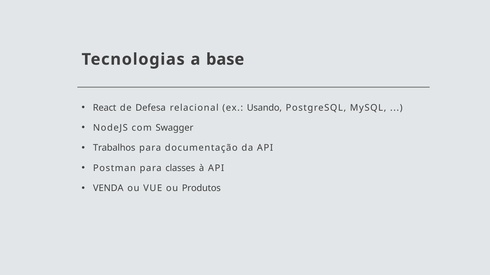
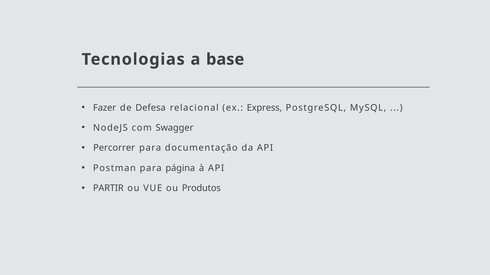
React: React -> Fazer
Usando: Usando -> Express
Trabalhos: Trabalhos -> Percorrer
classes: classes -> página
VENDA: VENDA -> PARTIR
